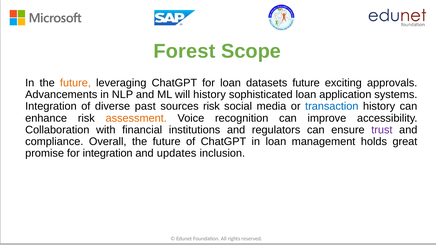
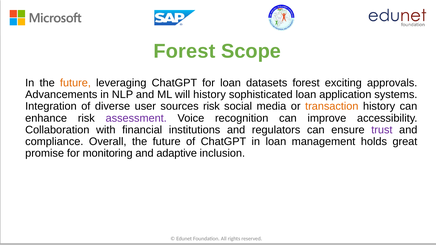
datasets future: future -> forest
past: past -> user
transaction colour: blue -> orange
assessment colour: orange -> purple
for integration: integration -> monitoring
updates: updates -> adaptive
